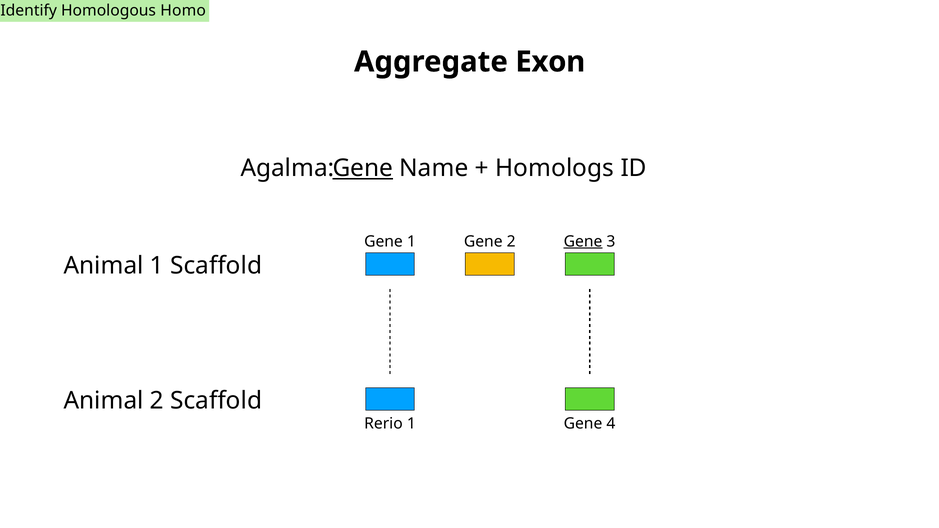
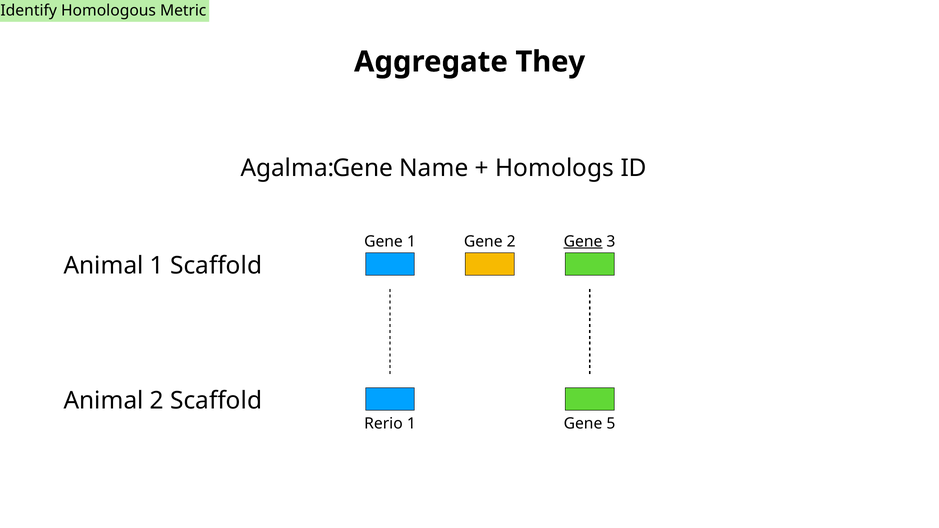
Homo: Homo -> Metric
Exon: Exon -> They
Gene at (363, 168) underline: present -> none
4: 4 -> 5
